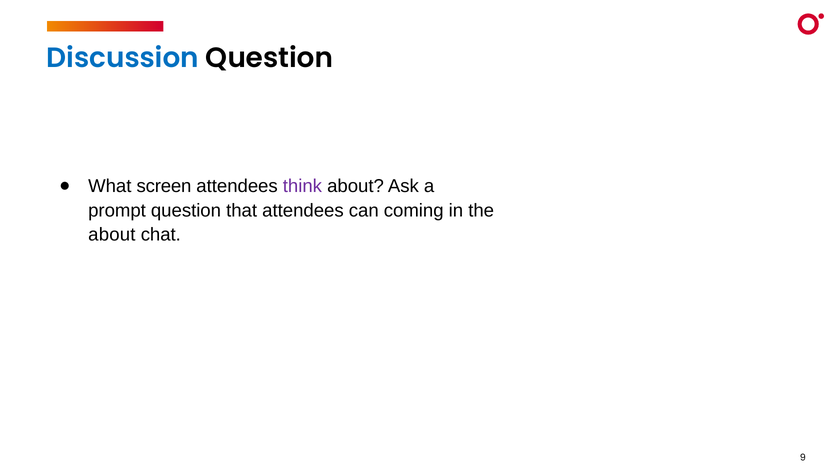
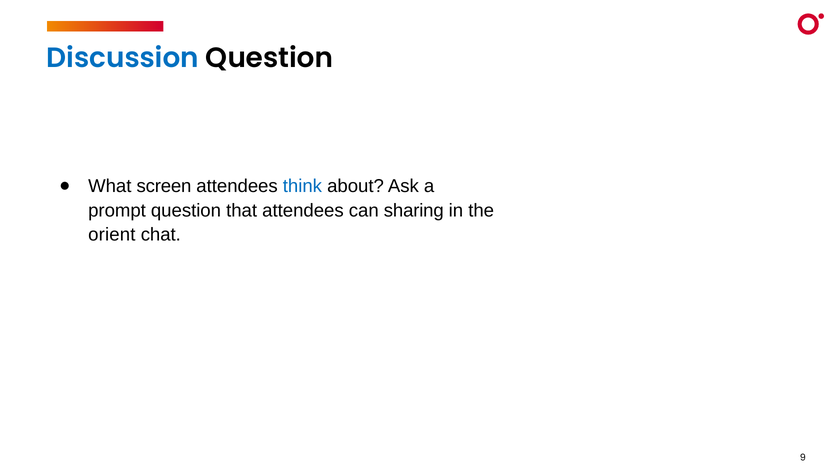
think colour: purple -> blue
coming: coming -> sharing
about at (112, 234): about -> orient
